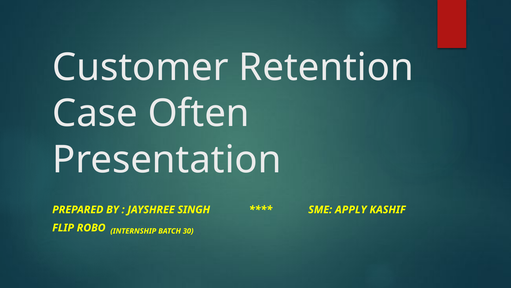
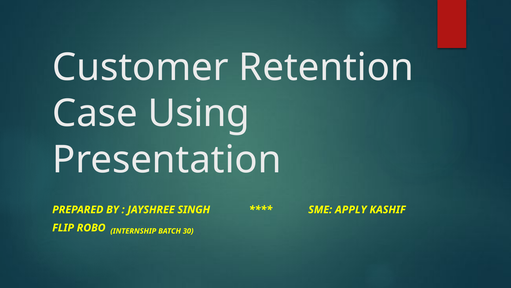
Often: Often -> Using
